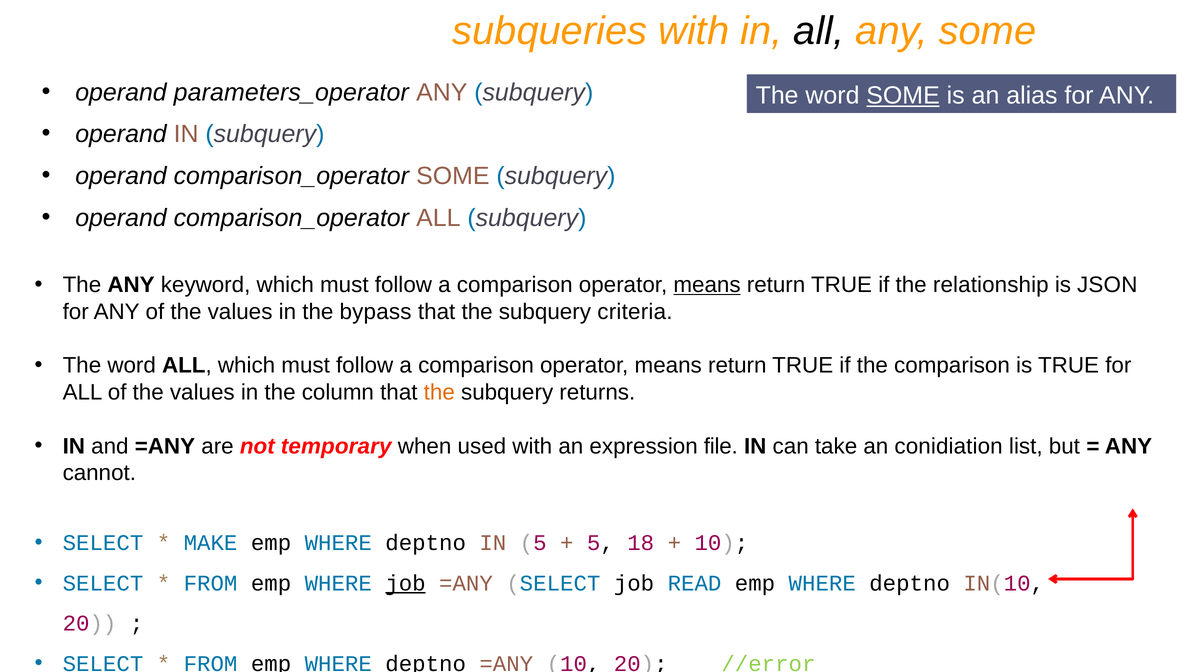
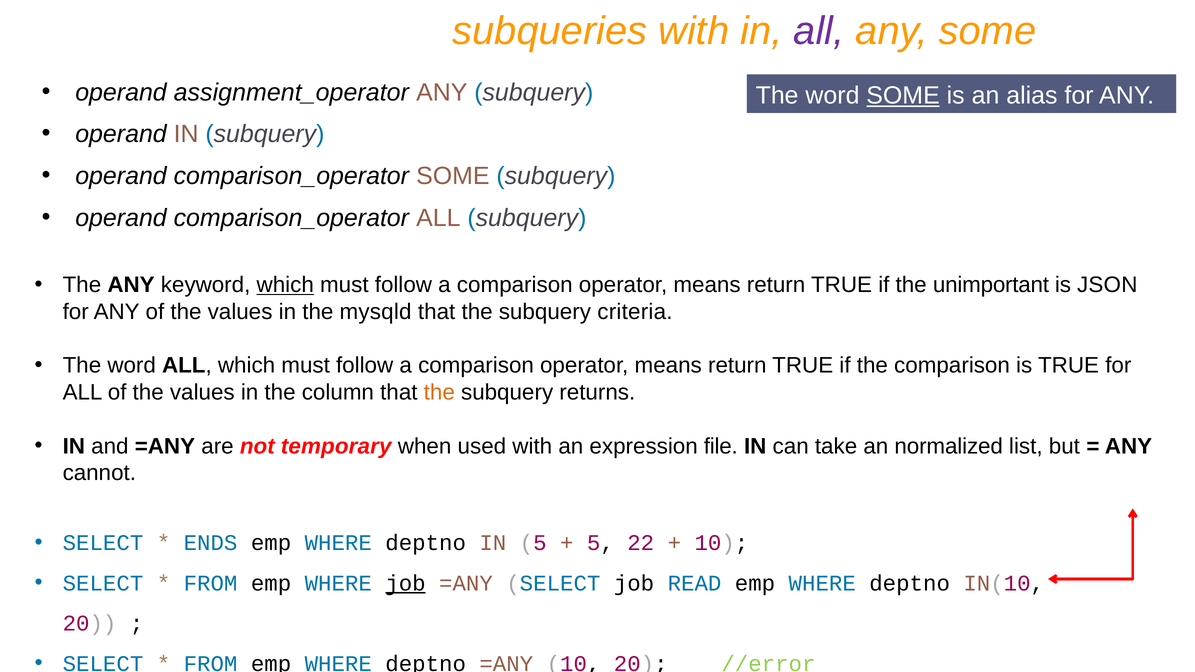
all at (819, 31) colour: black -> purple
parameters_operator: parameters_operator -> assignment_operator
which at (285, 285) underline: none -> present
means at (707, 285) underline: present -> none
relationship: relationship -> unimportant
bypass: bypass -> mysqld
conidiation: conidiation -> normalized
MAKE: MAKE -> ENDS
18: 18 -> 22
